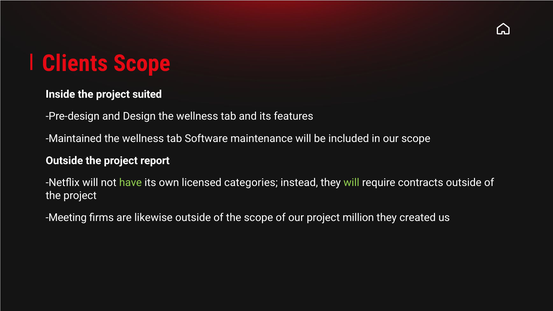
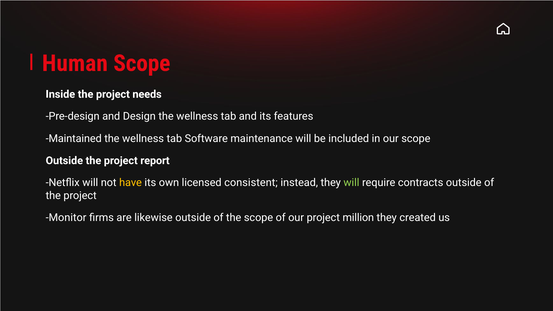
Clients: Clients -> Human
suited: suited -> needs
have colour: light green -> yellow
categories: categories -> consistent
Meeting: Meeting -> Monitor
